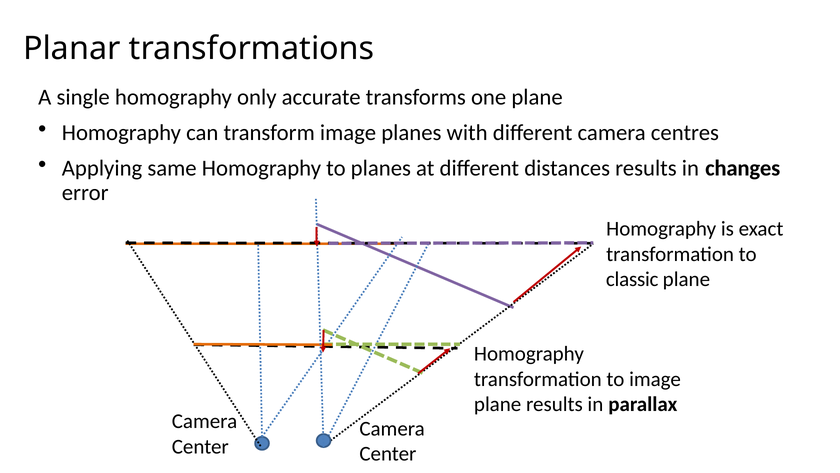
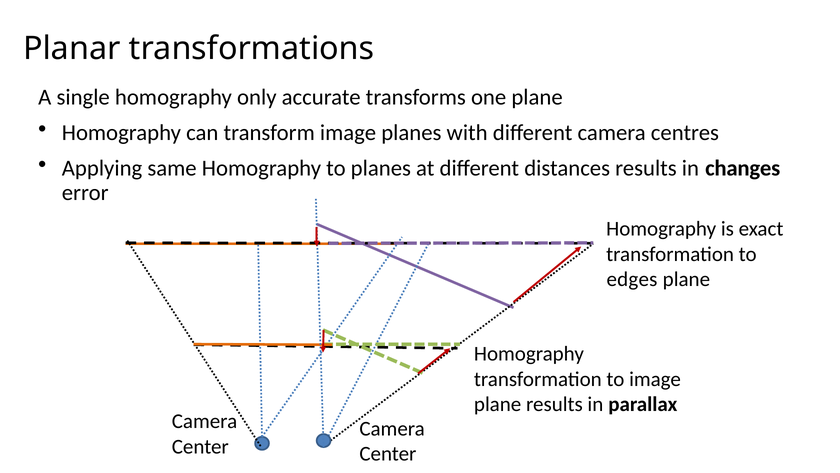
classic: classic -> edges
